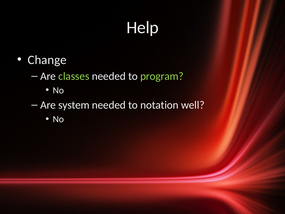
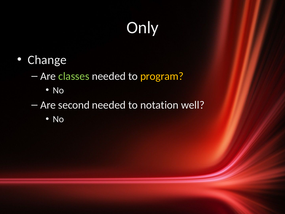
Help: Help -> Only
program colour: light green -> yellow
system: system -> second
